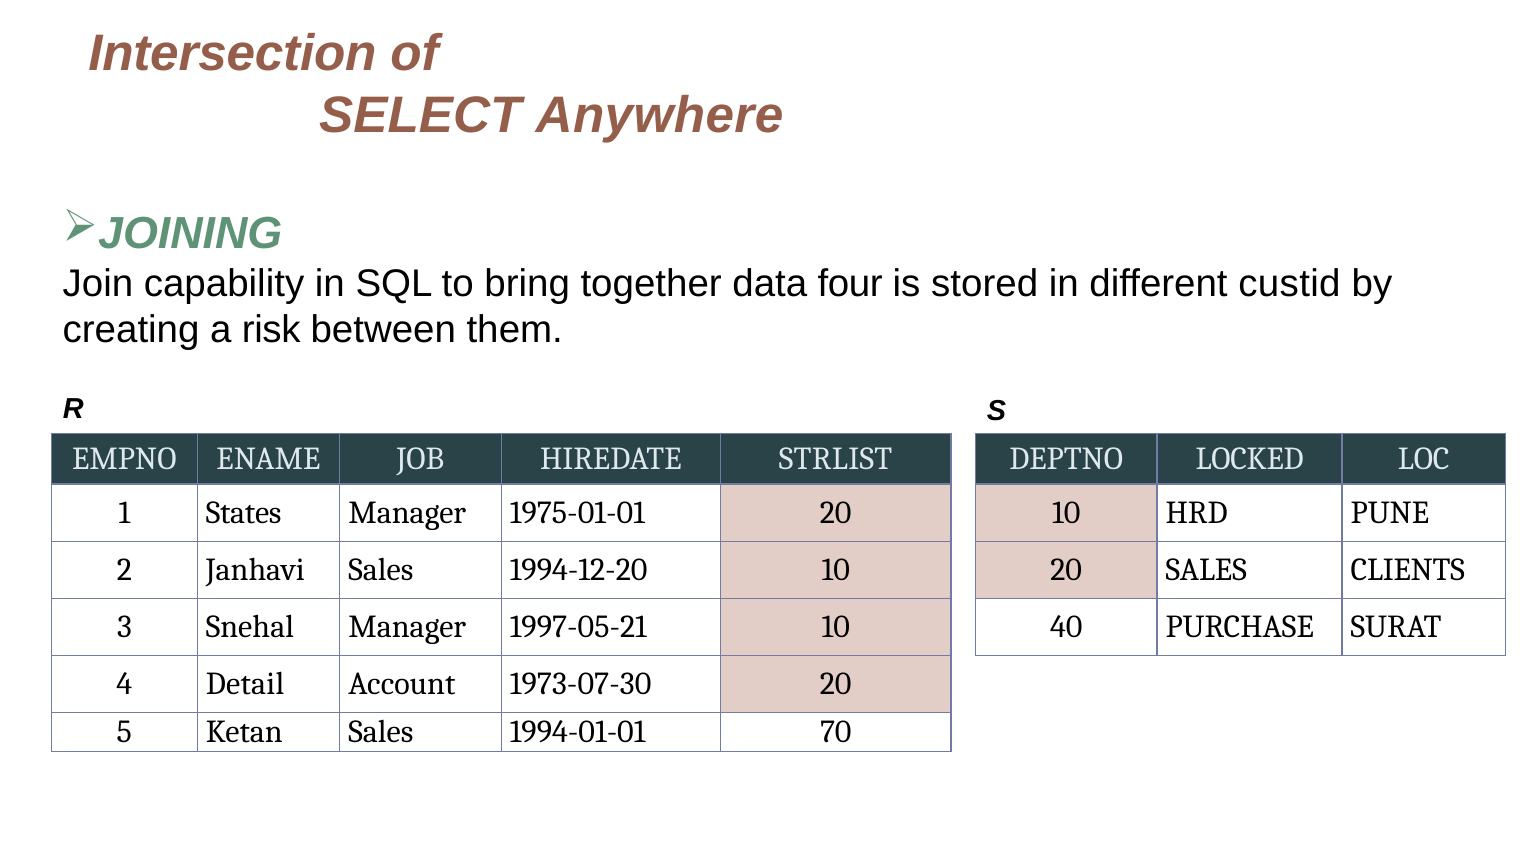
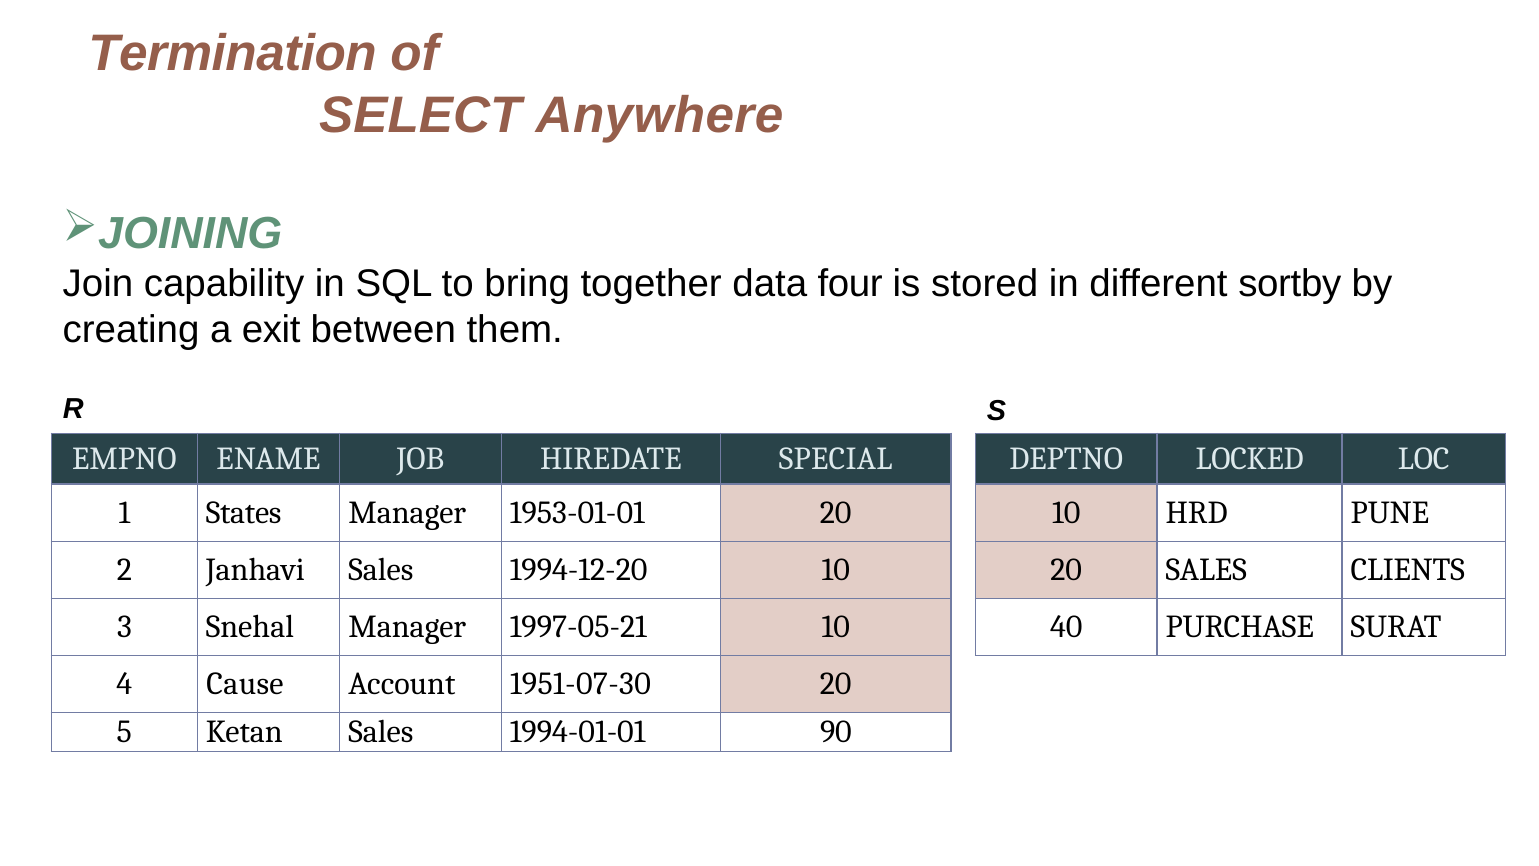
Intersection: Intersection -> Termination
custid: custid -> sortby
risk: risk -> exit
STRLIST: STRLIST -> SPECIAL
1975-01-01: 1975-01-01 -> 1953-01-01
Detail: Detail -> Cause
1973-07-30: 1973-07-30 -> 1951-07-30
70: 70 -> 90
